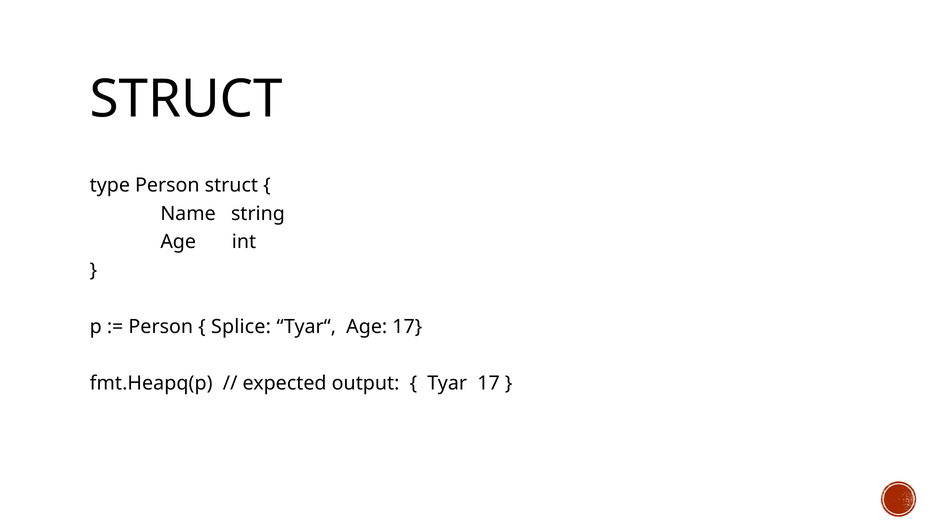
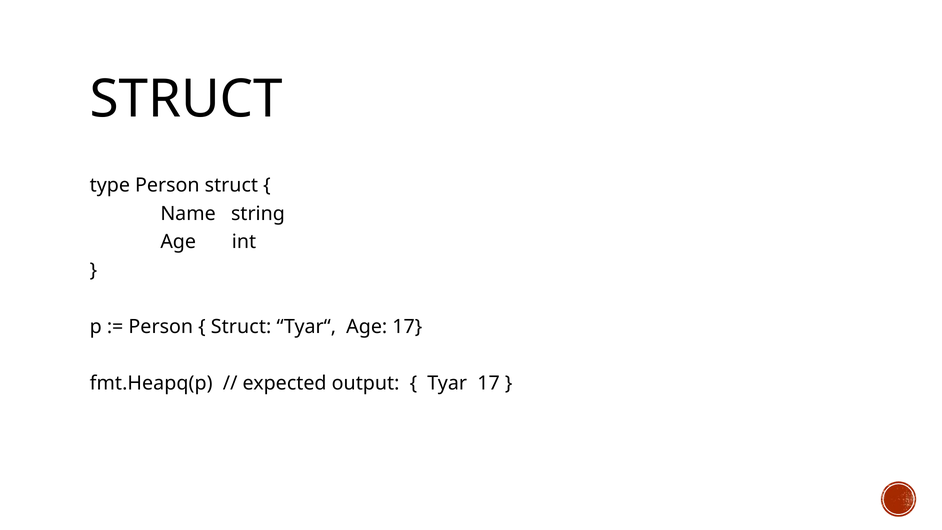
Splice at (241, 327): Splice -> Struct
